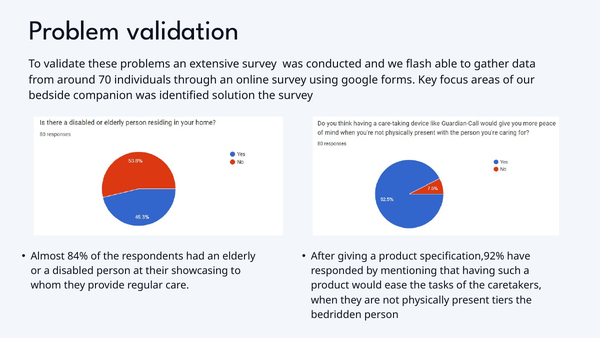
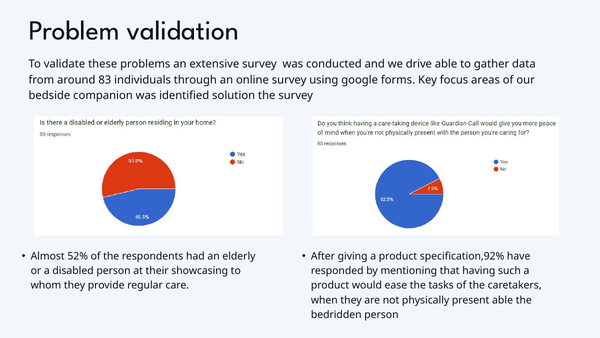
flash: flash -> drive
70: 70 -> 83
84%: 84% -> 52%
present tiers: tiers -> able
